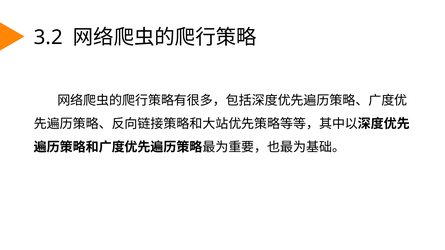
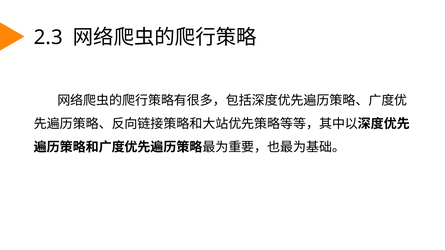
3.2: 3.2 -> 2.3
